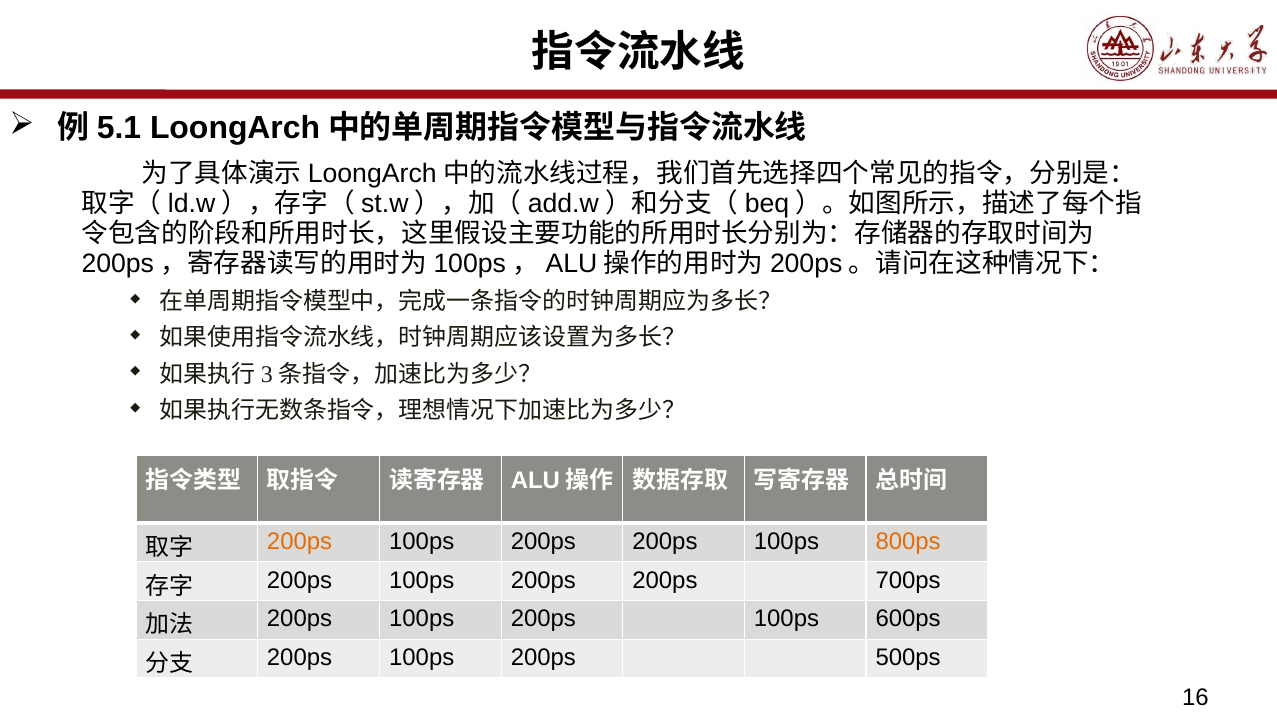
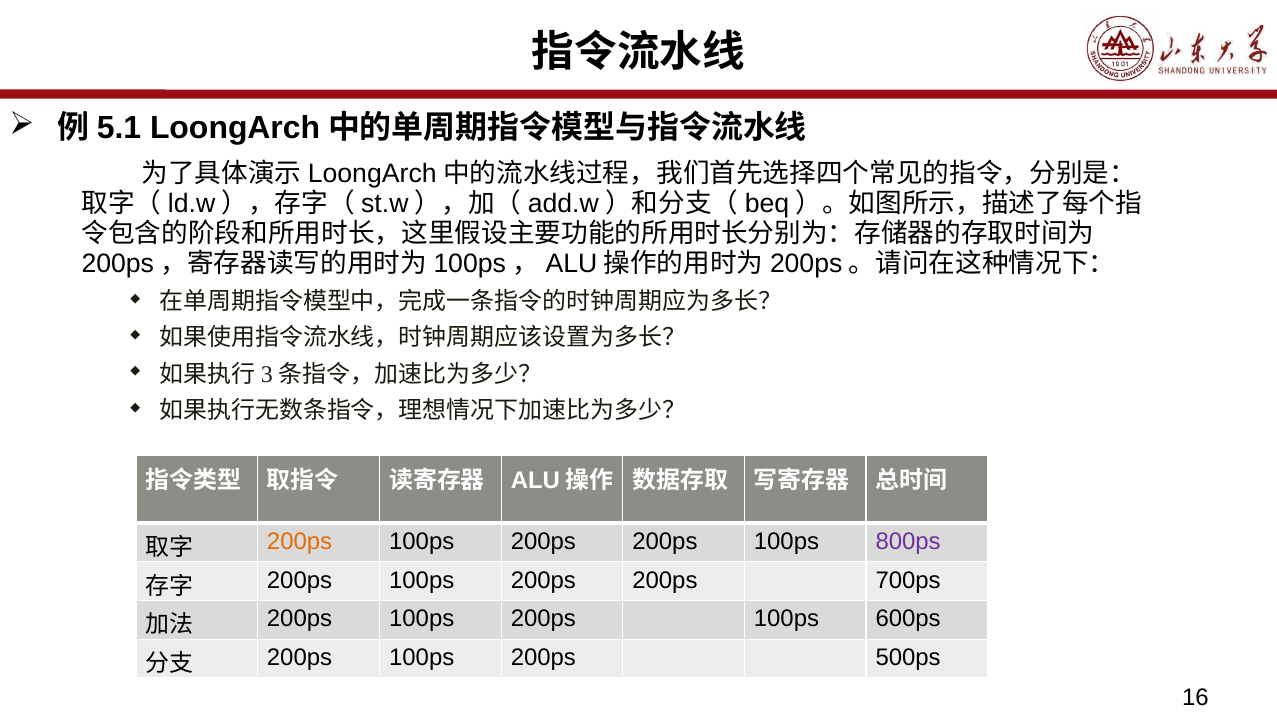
800ps colour: orange -> purple
